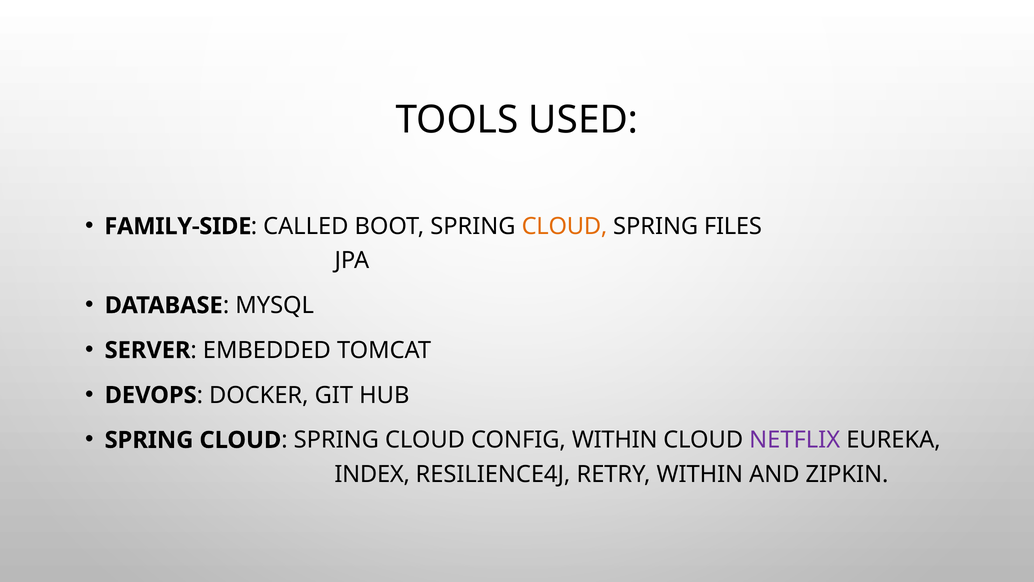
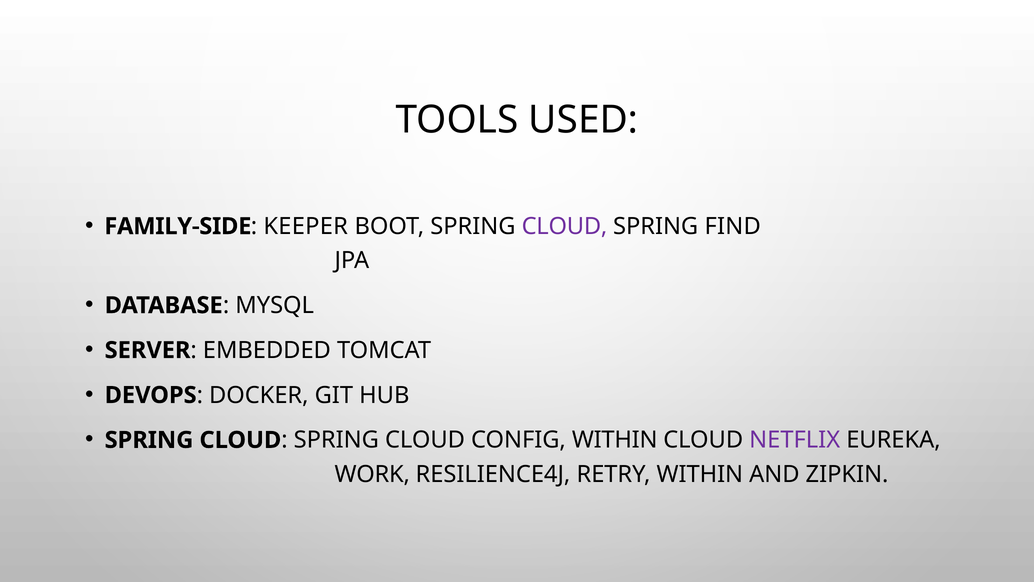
CALLED: CALLED -> KEEPER
CLOUD at (564, 226) colour: orange -> purple
FILES: FILES -> FIND
INDEX: INDEX -> WORK
